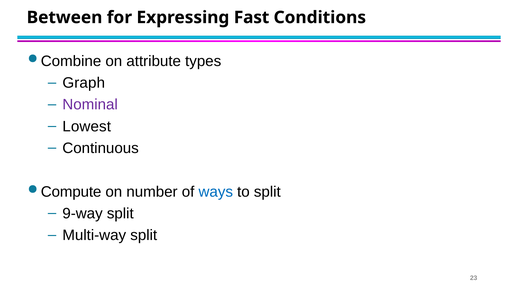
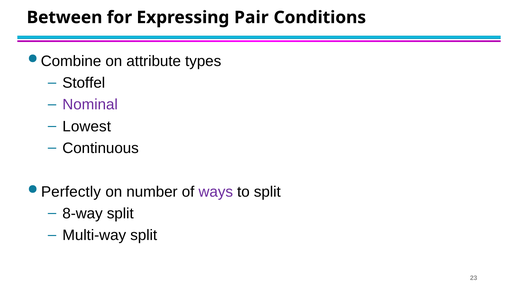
Fast: Fast -> Pair
Graph: Graph -> Stoffel
Compute: Compute -> Perfectly
ways colour: blue -> purple
9-way: 9-way -> 8-way
